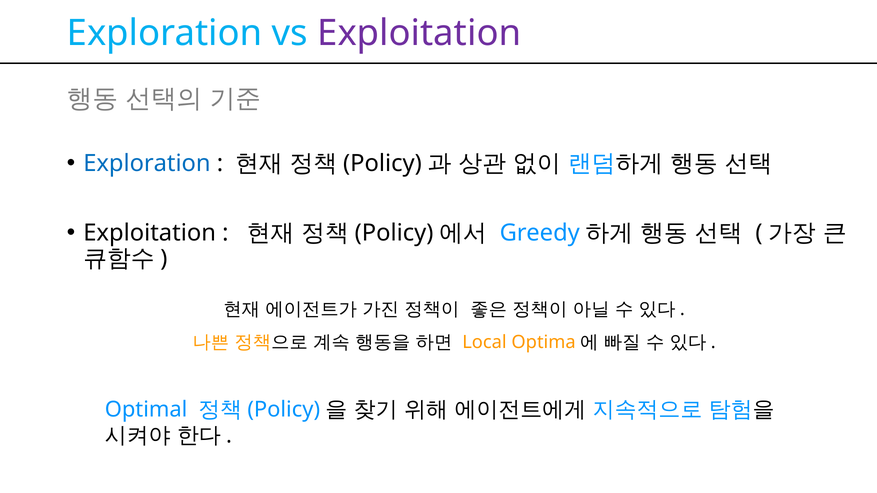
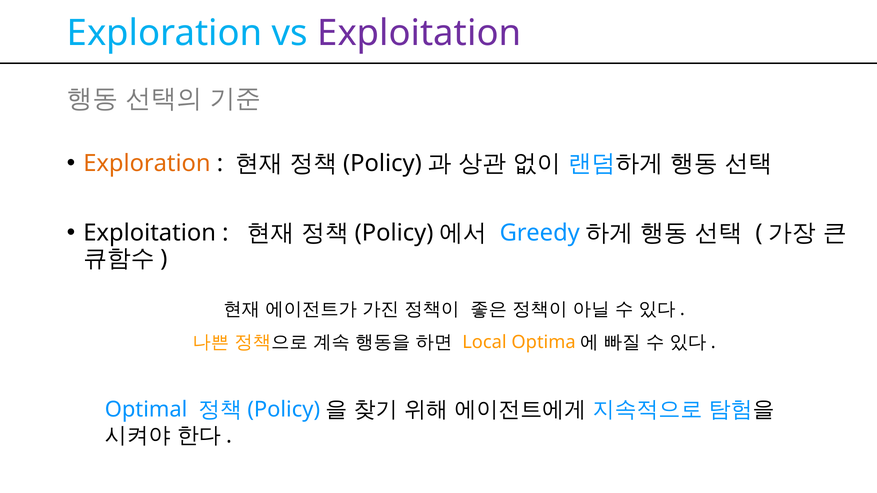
Exploration at (147, 163) colour: blue -> orange
